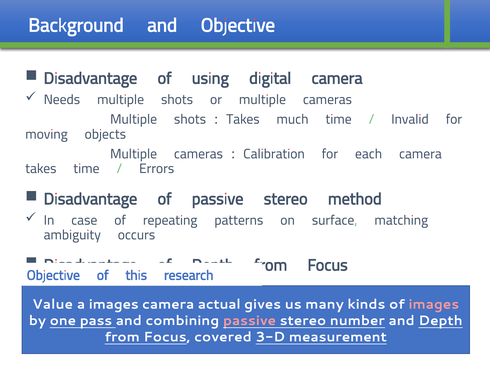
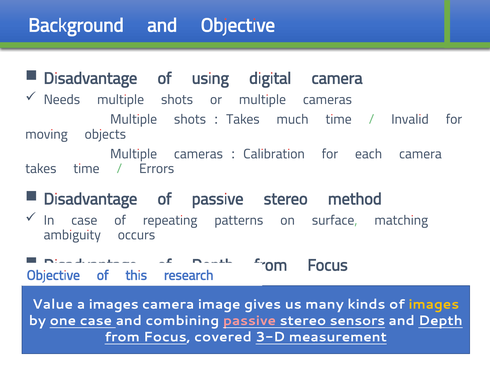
actual: actual -> image
images at (434, 304) colour: pink -> yellow
one pass: pass -> case
number: number -> sensors
